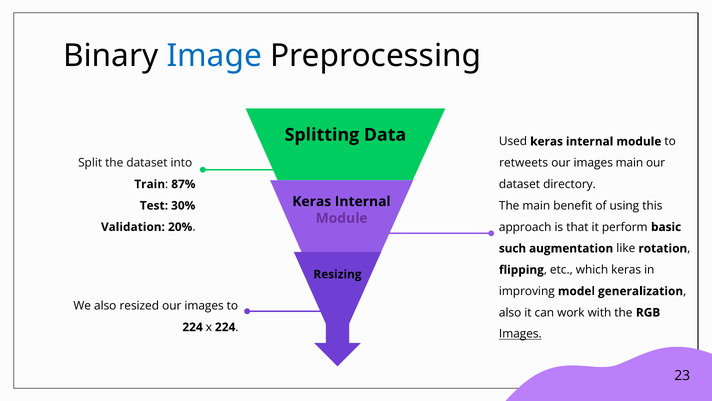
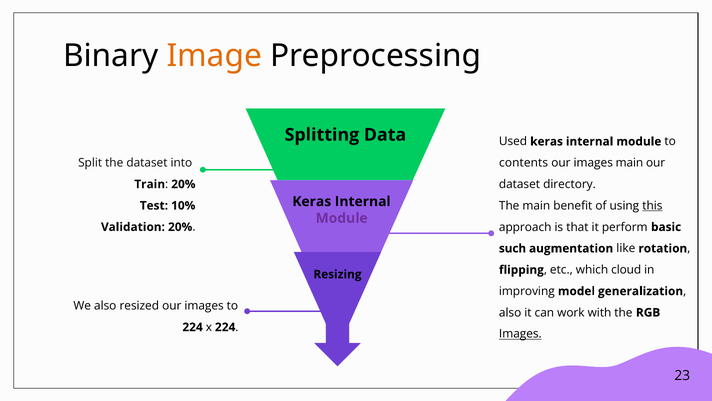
Image colour: blue -> orange
retweets: retweets -> contents
Train 87%: 87% -> 20%
30%: 30% -> 10%
this underline: none -> present
which keras: keras -> cloud
